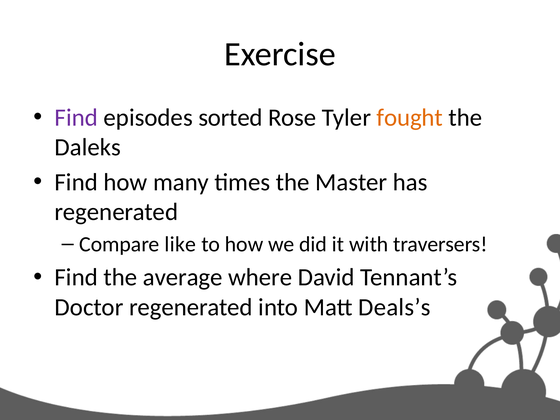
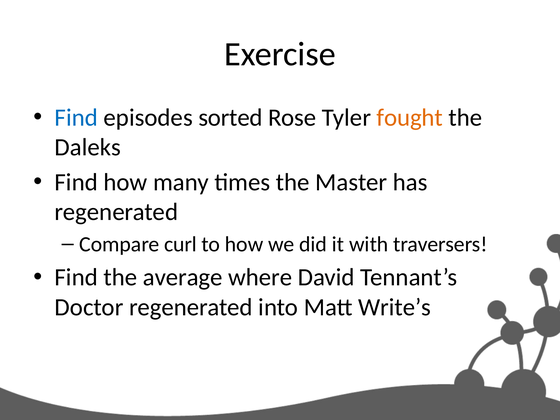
Find at (76, 117) colour: purple -> blue
like: like -> curl
Deals’s: Deals’s -> Write’s
